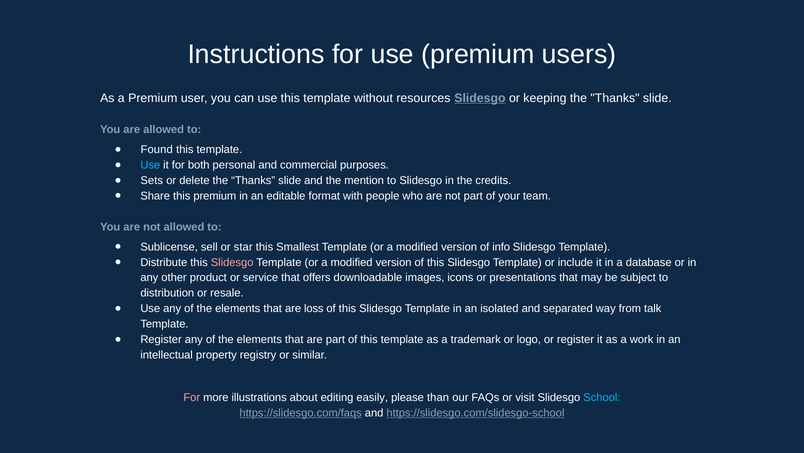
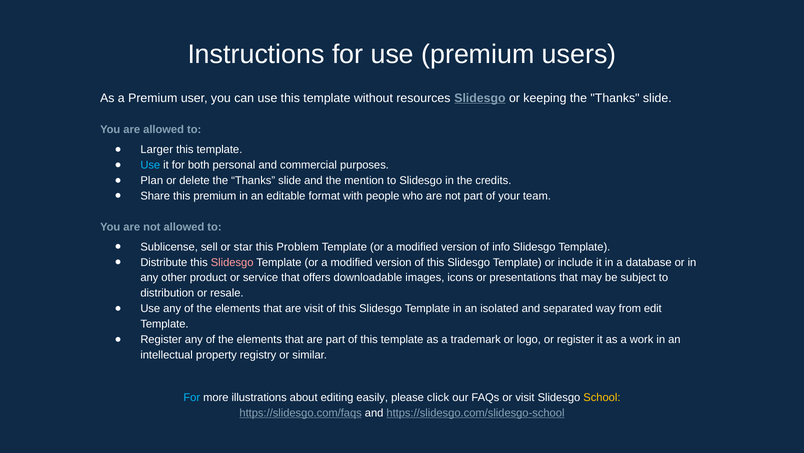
Found: Found -> Larger
Sets: Sets -> Plan
Smallest: Smallest -> Problem
are loss: loss -> visit
talk: talk -> edit
For at (192, 397) colour: pink -> light blue
than: than -> click
School colour: light blue -> yellow
